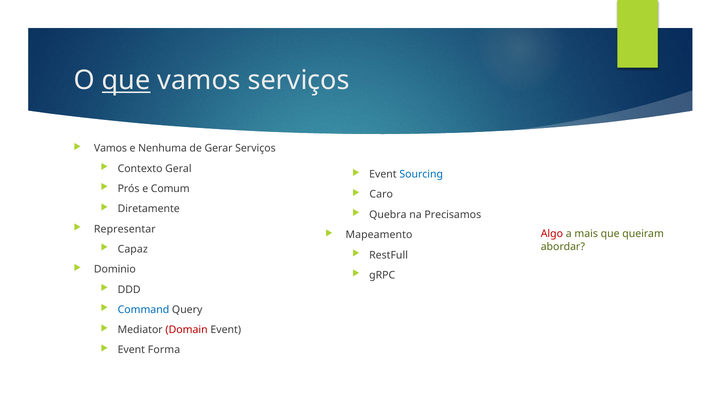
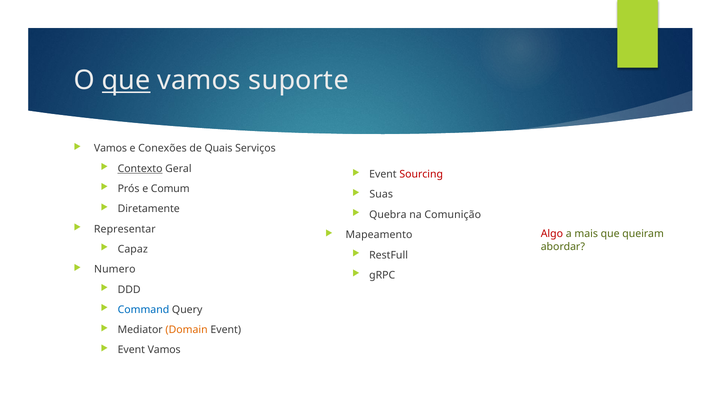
vamos serviços: serviços -> suporte
Nenhuma: Nenhuma -> Conexões
Gerar: Gerar -> Quais
Contexto underline: none -> present
Sourcing colour: blue -> red
Caro: Caro -> Suas
Precisamos: Precisamos -> Comunição
Dominio: Dominio -> Numero
Domain colour: red -> orange
Event Forma: Forma -> Vamos
